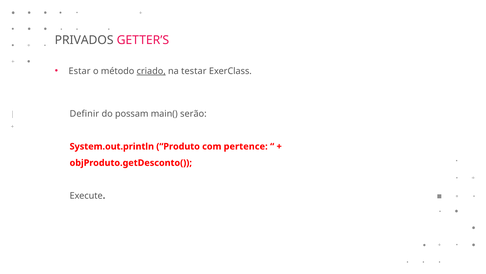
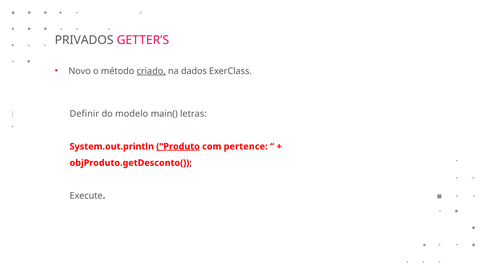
Estar: Estar -> Novo
testar: testar -> dados
possam: possam -> modelo
serão: serão -> letras
Produto underline: none -> present
